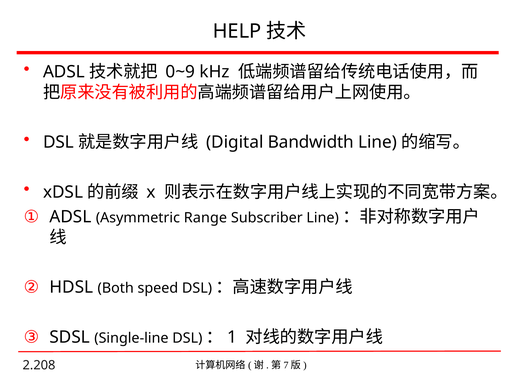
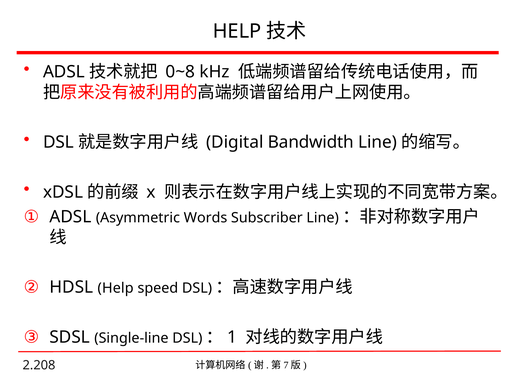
0~9: 0~9 -> 0~8
Range: Range -> Words
HDSL Both: Both -> Help
